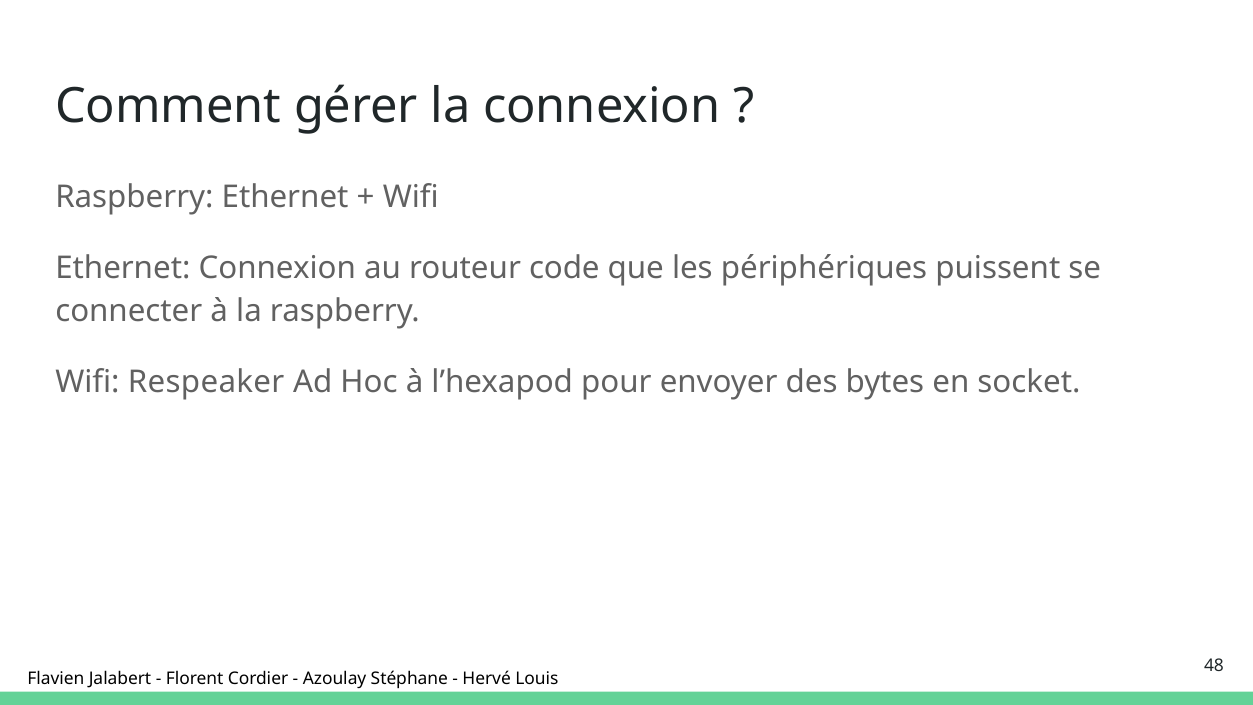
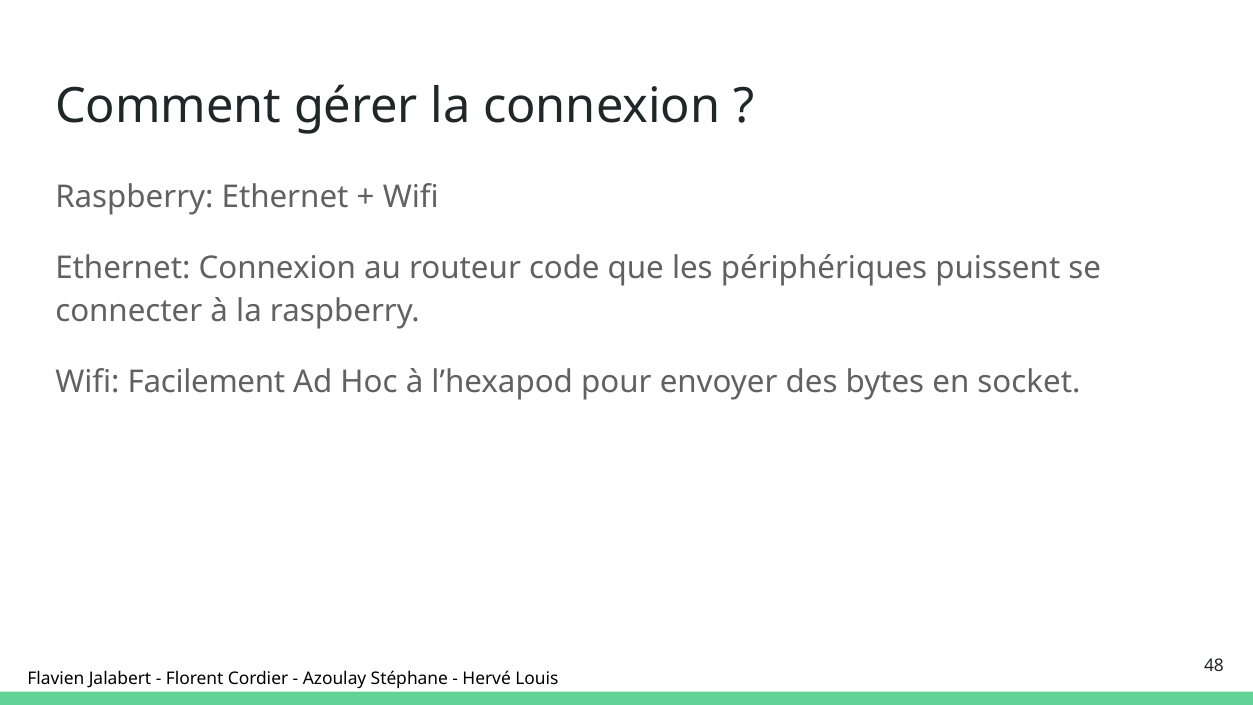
Respeaker: Respeaker -> Facilement
